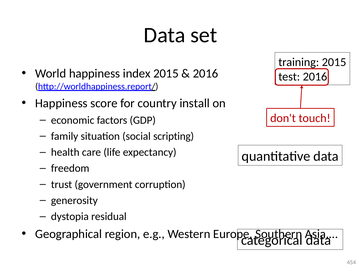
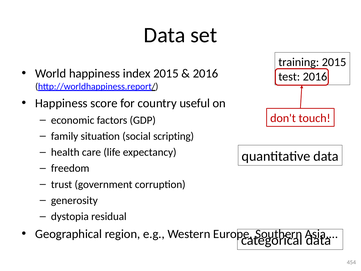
install: install -> useful
